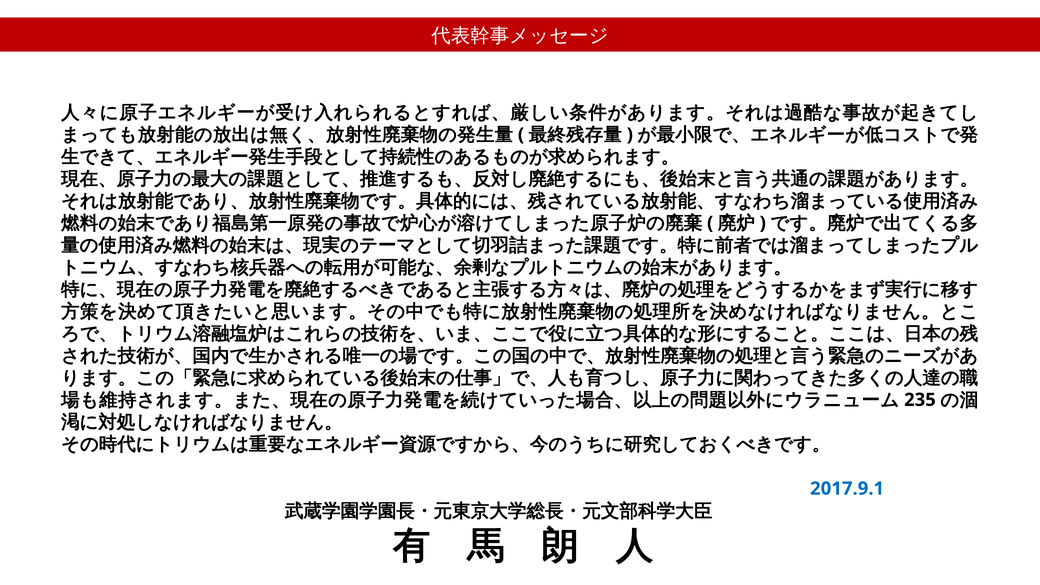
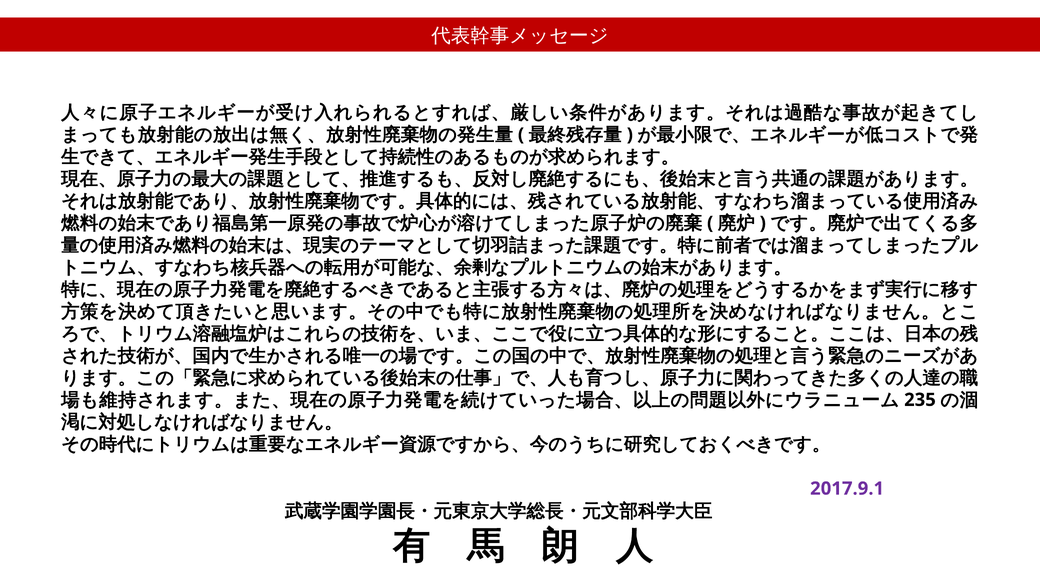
2017.9.1 colour: blue -> purple
